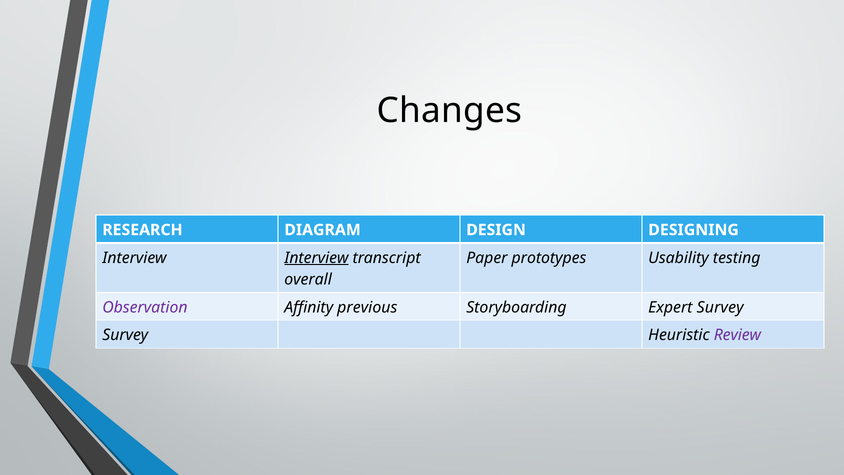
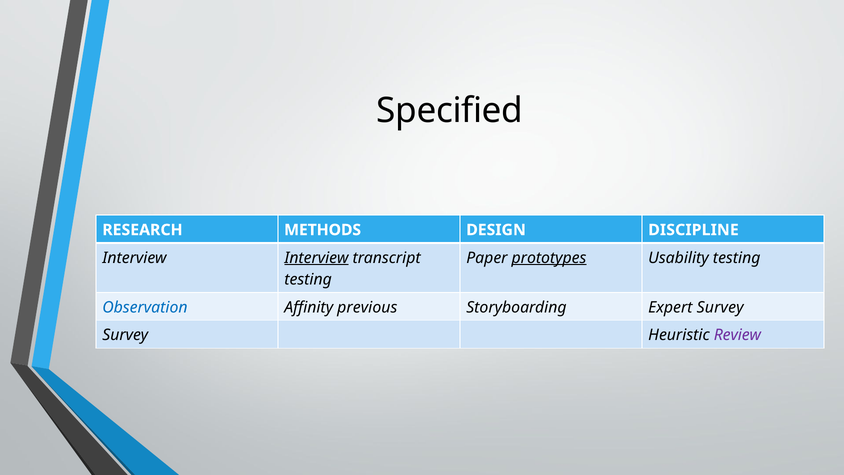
Changes: Changes -> Specified
DIAGRAM: DIAGRAM -> METHODS
DESIGNING: DESIGNING -> DISCIPLINE
prototypes underline: none -> present
overall at (308, 279): overall -> testing
Observation colour: purple -> blue
